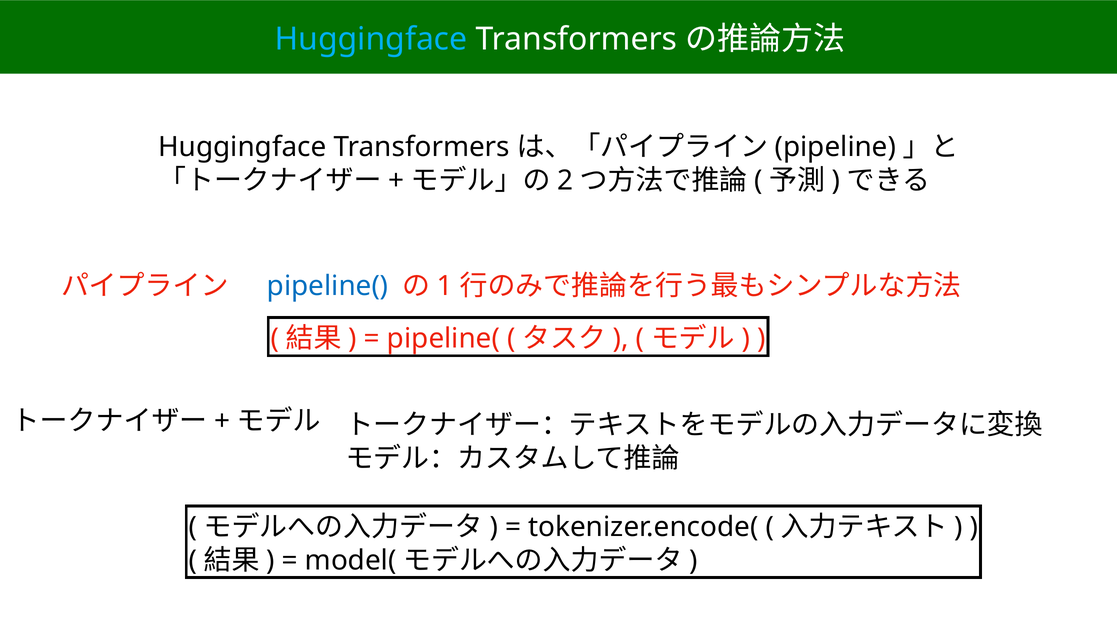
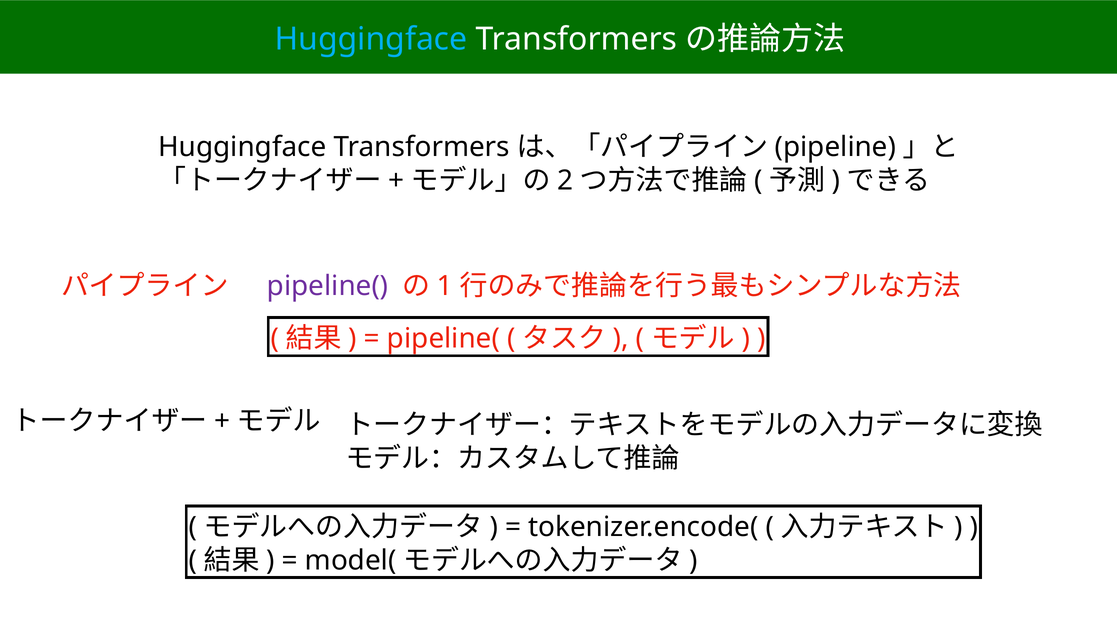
pipeline( at (328, 286) colour: blue -> purple
